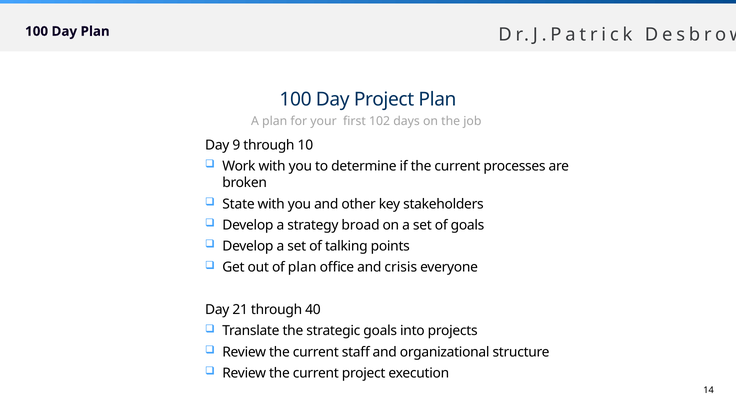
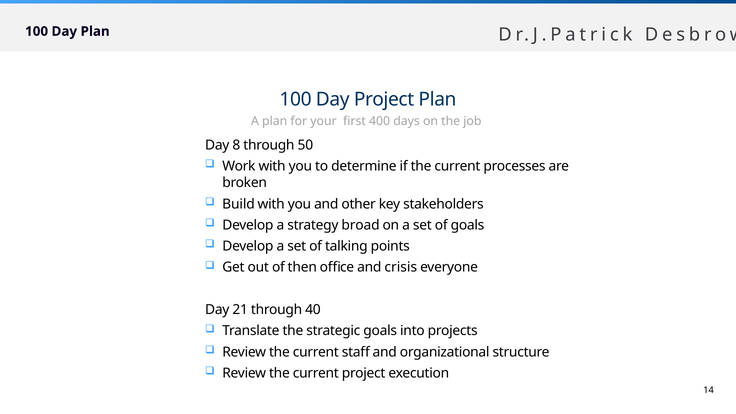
102: 102 -> 400
9: 9 -> 8
10: 10 -> 50
State: State -> Build
of plan: plan -> then
